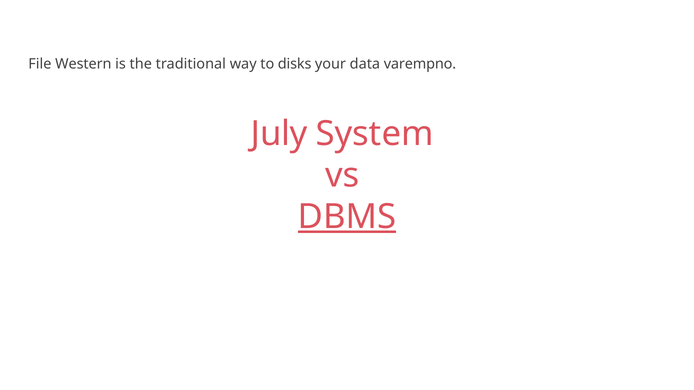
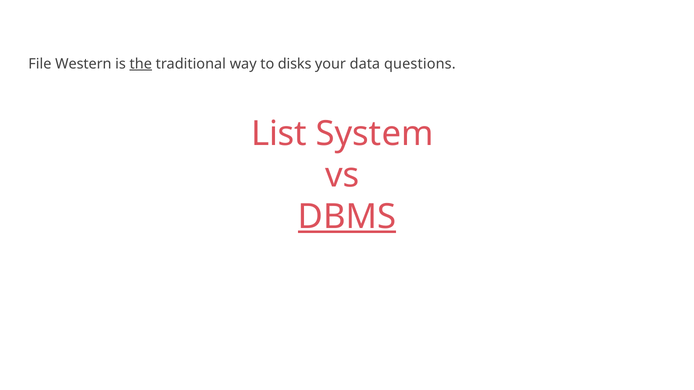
the underline: none -> present
varempno: varempno -> questions
July: July -> List
